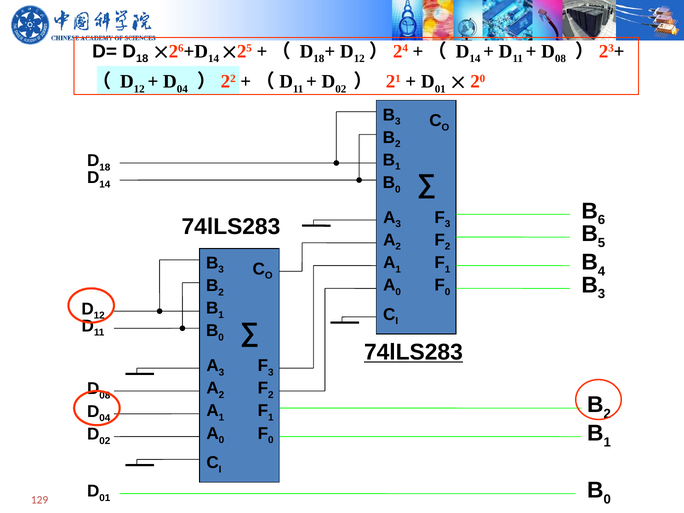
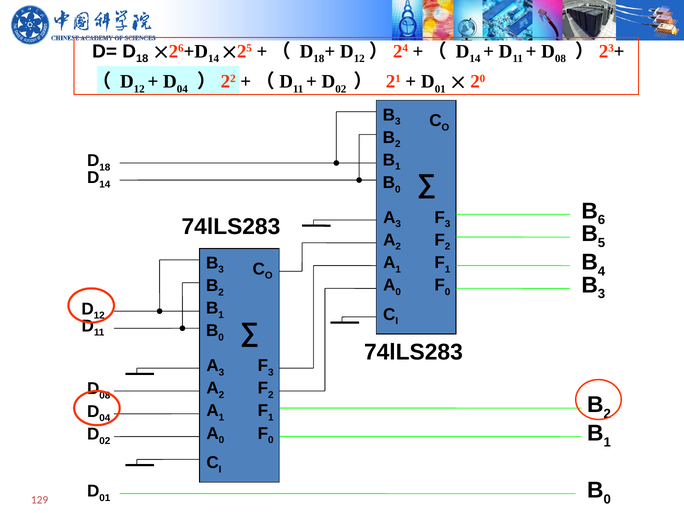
74lLS283 at (413, 352) underline: present -> none
